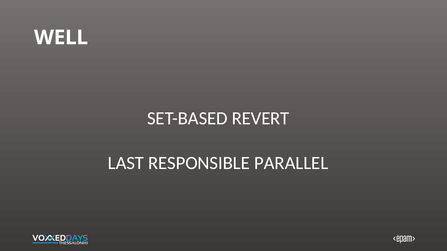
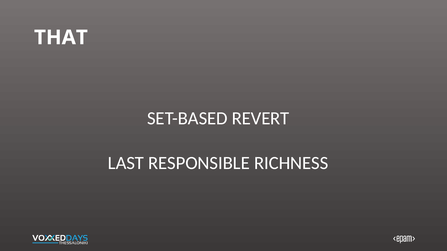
WELL: WELL -> THAT
PARALLEL: PARALLEL -> RICHNESS
